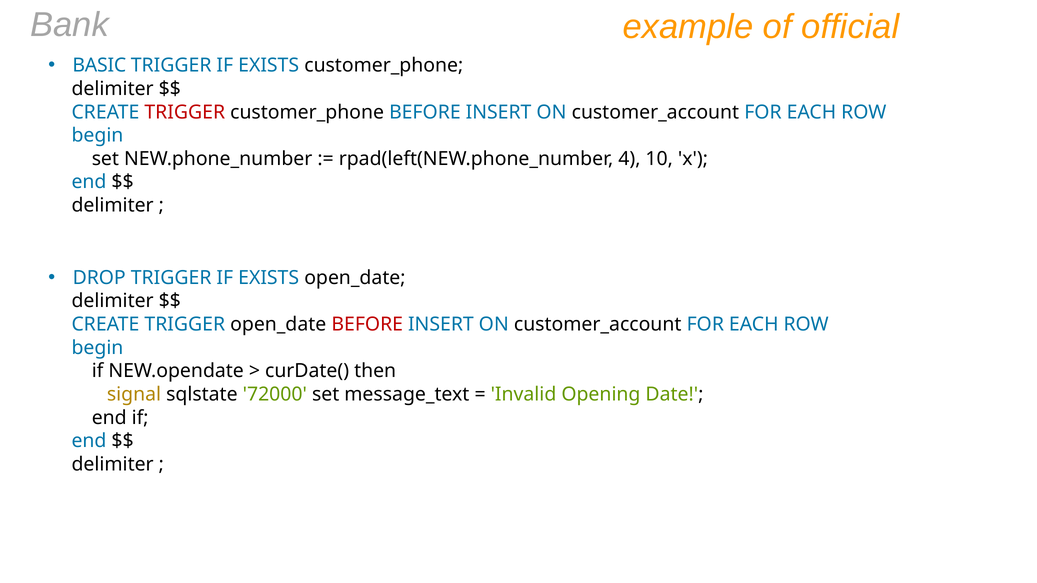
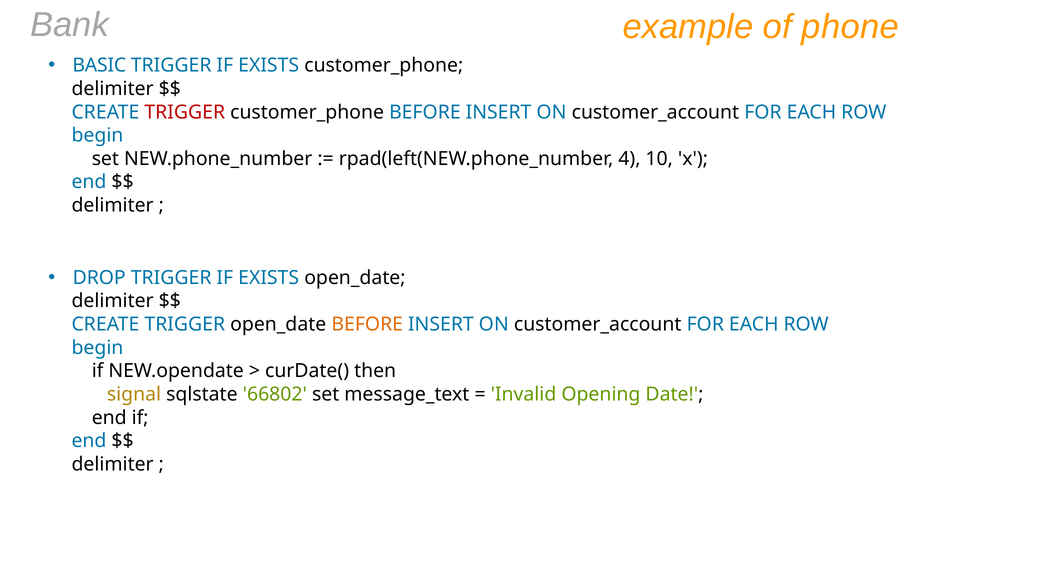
official: official -> phone
BEFORE at (367, 325) colour: red -> orange
72000: 72000 -> 66802
